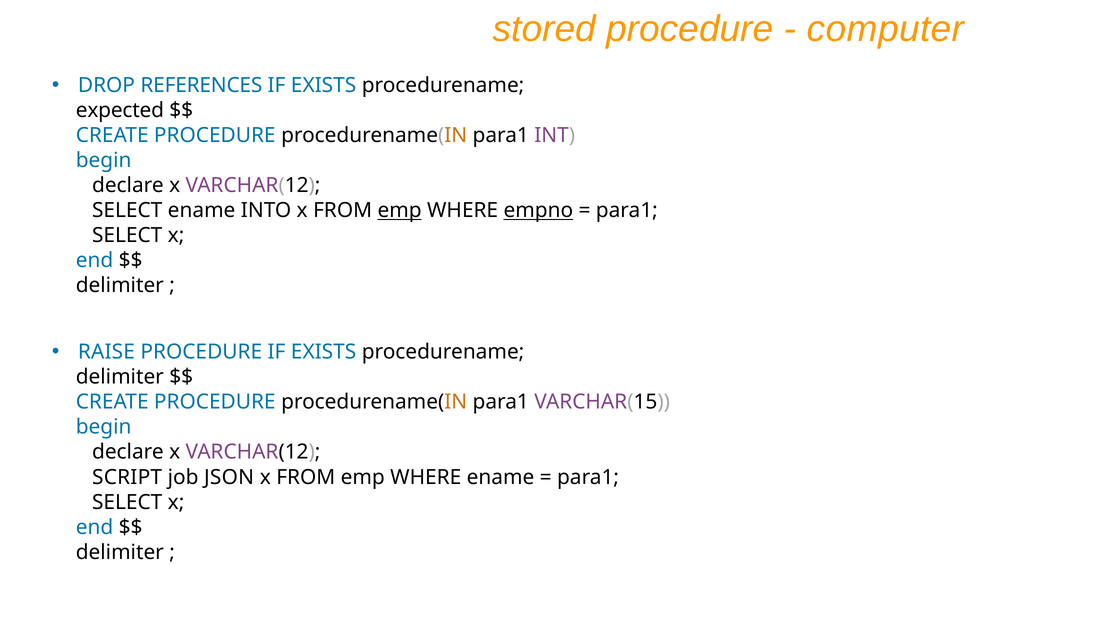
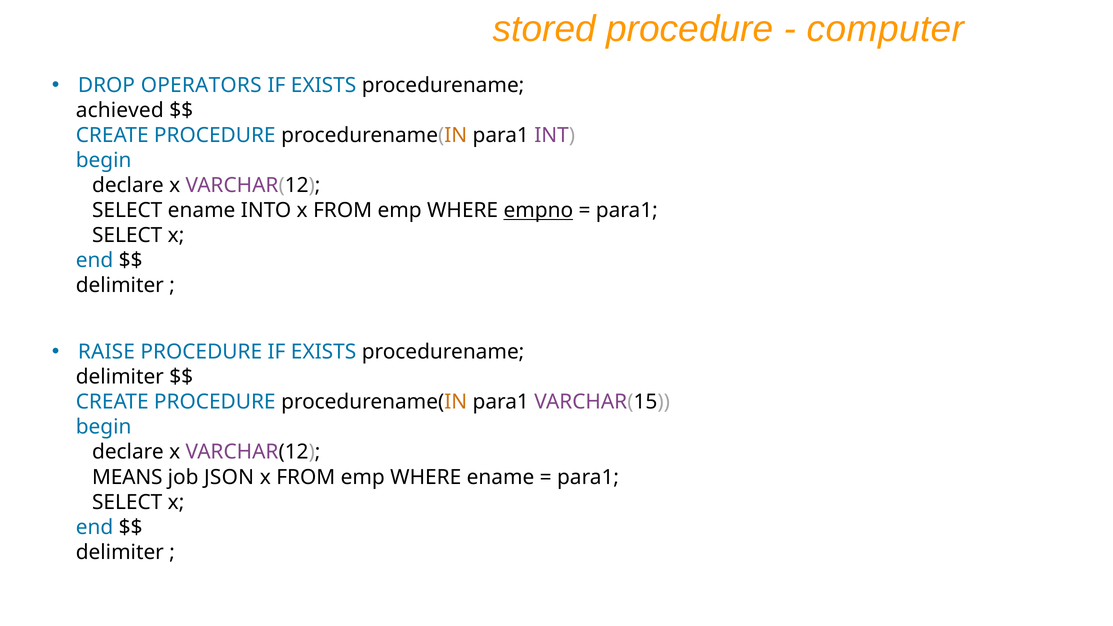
REFERENCES: REFERENCES -> OPERATORS
expected: expected -> achieved
emp at (400, 211) underline: present -> none
SCRIPT: SCRIPT -> MEANS
